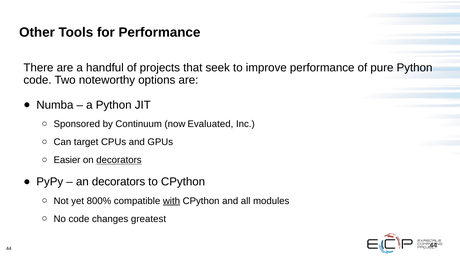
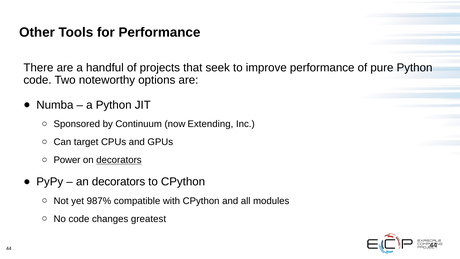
Evaluated: Evaluated -> Extending
Easier: Easier -> Power
800%: 800% -> 987%
with underline: present -> none
